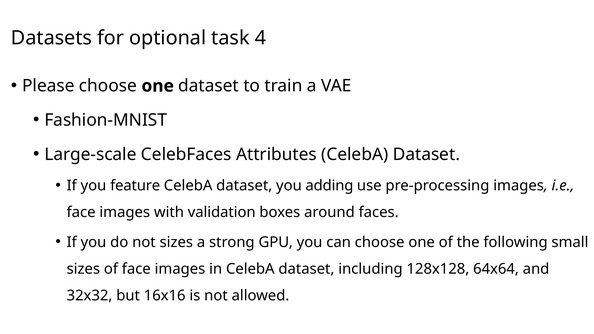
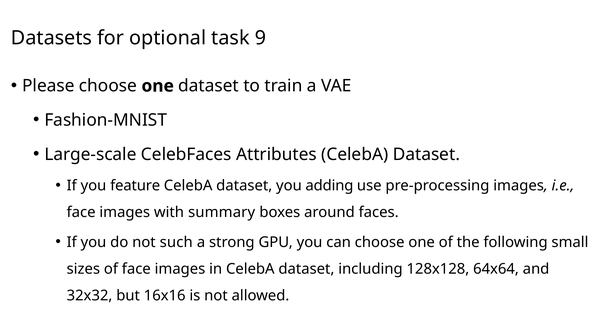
4: 4 -> 9
validation: validation -> summary
not sizes: sizes -> such
